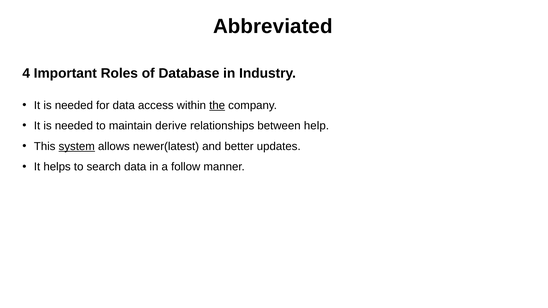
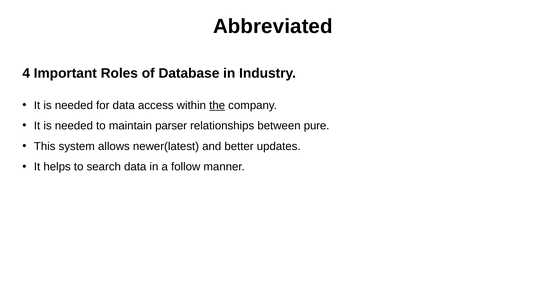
derive: derive -> parser
help: help -> pure
system underline: present -> none
